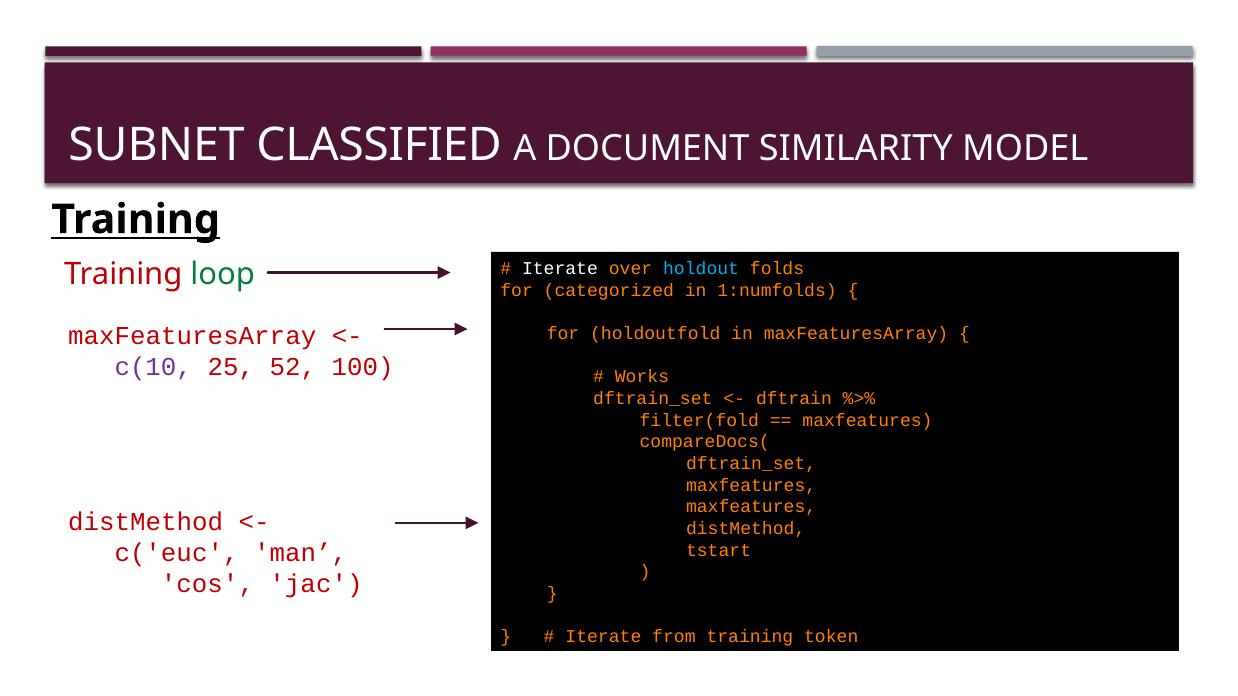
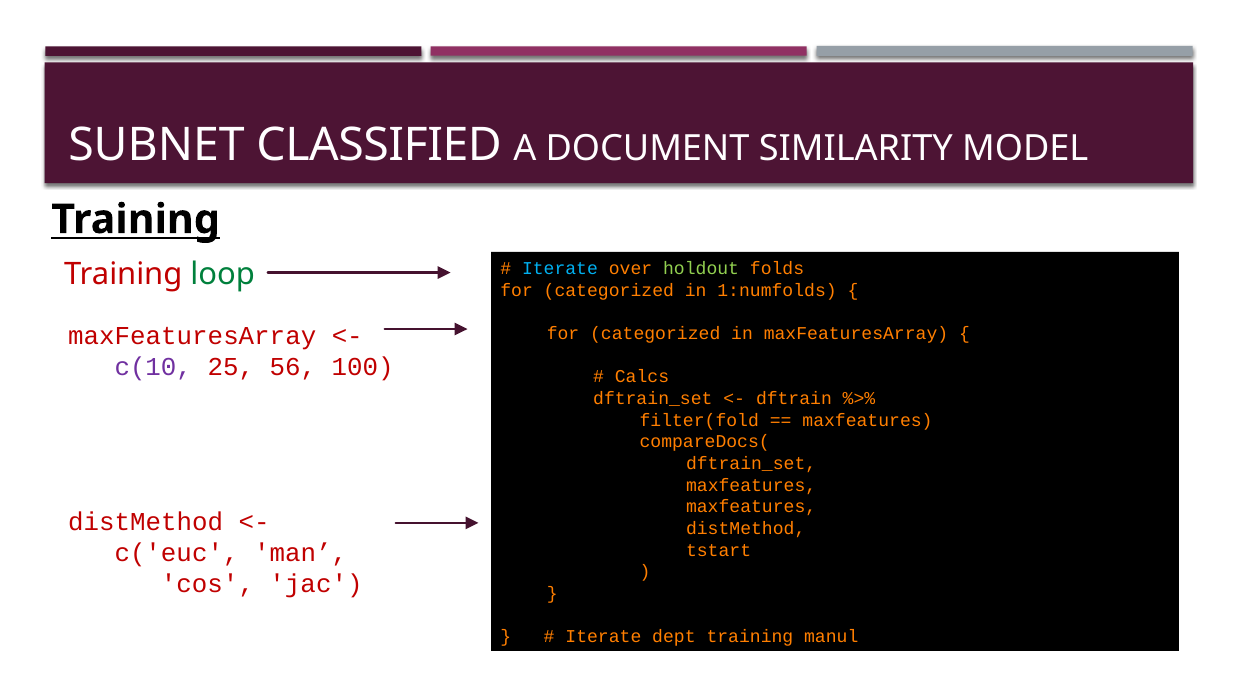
Iterate at (560, 269) colour: white -> light blue
holdout colour: light blue -> light green
holdoutfold at (655, 334): holdoutfold -> categorized
52: 52 -> 56
Works: Works -> Calcs
from: from -> dept
token: token -> manul
